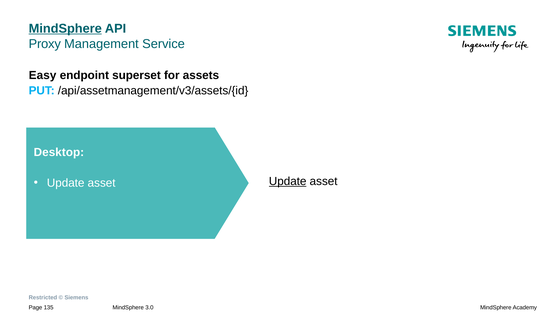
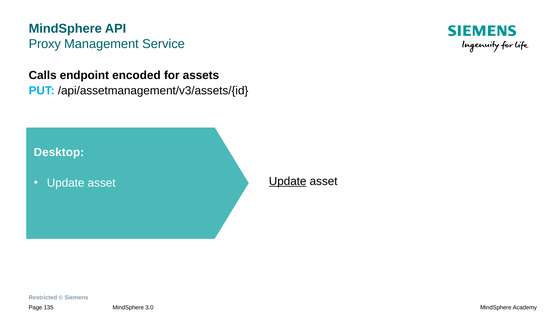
MindSphere at (65, 28) underline: present -> none
Easy: Easy -> Calls
superset: superset -> encoded
